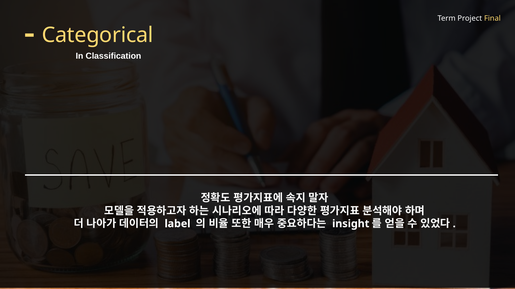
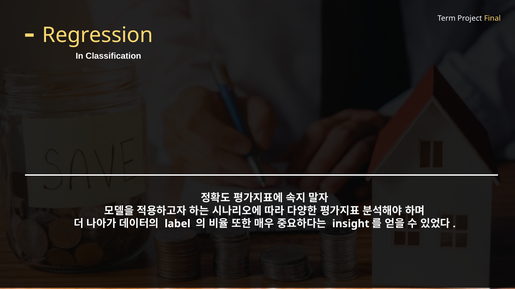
Categorical: Categorical -> Regression
